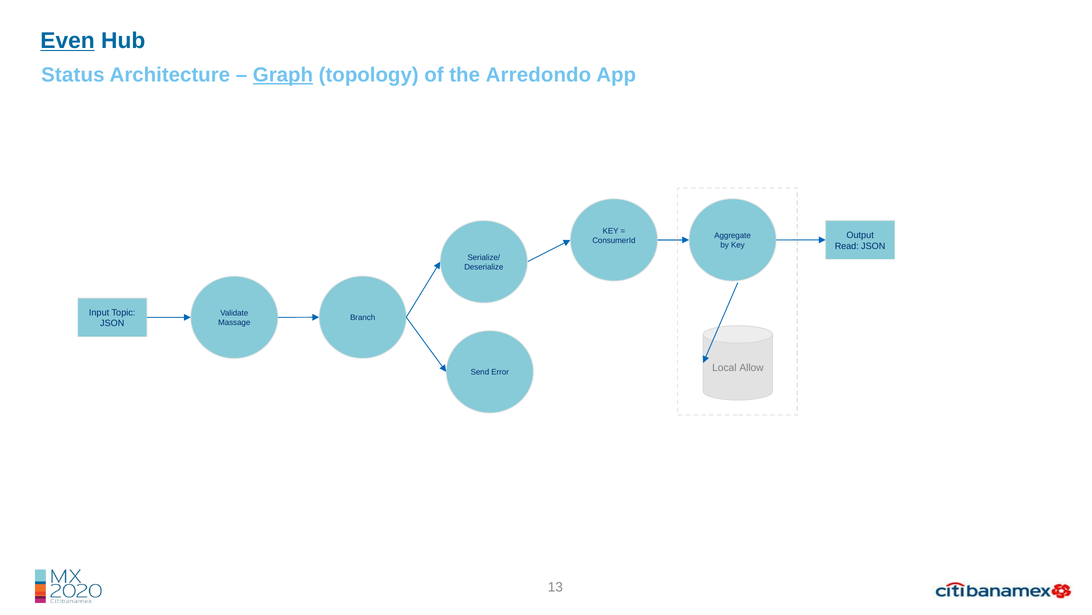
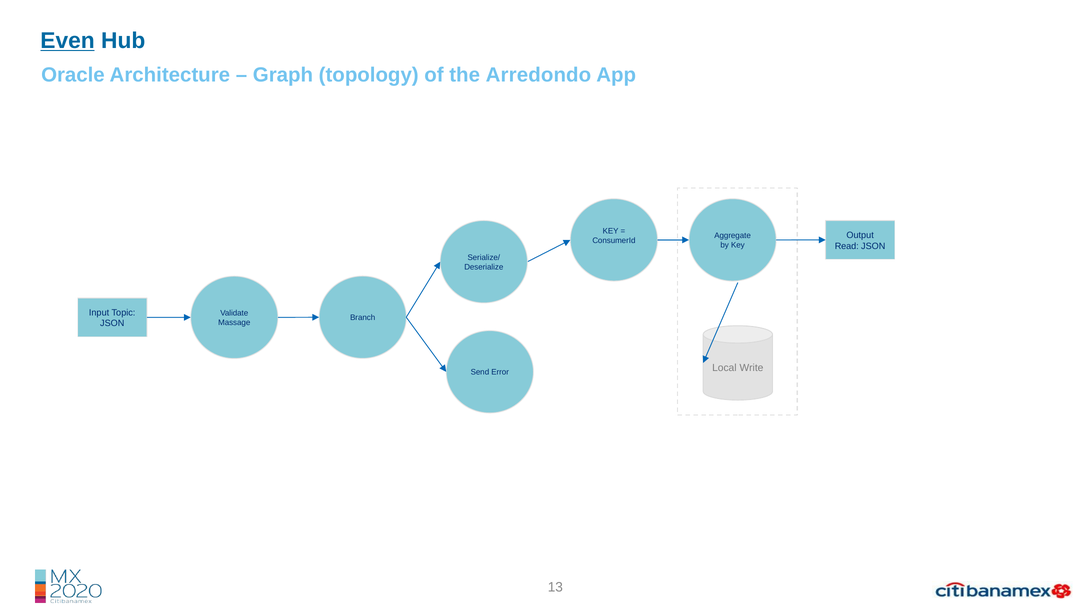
Status: Status -> Oracle
Graph underline: present -> none
Allow: Allow -> Write
